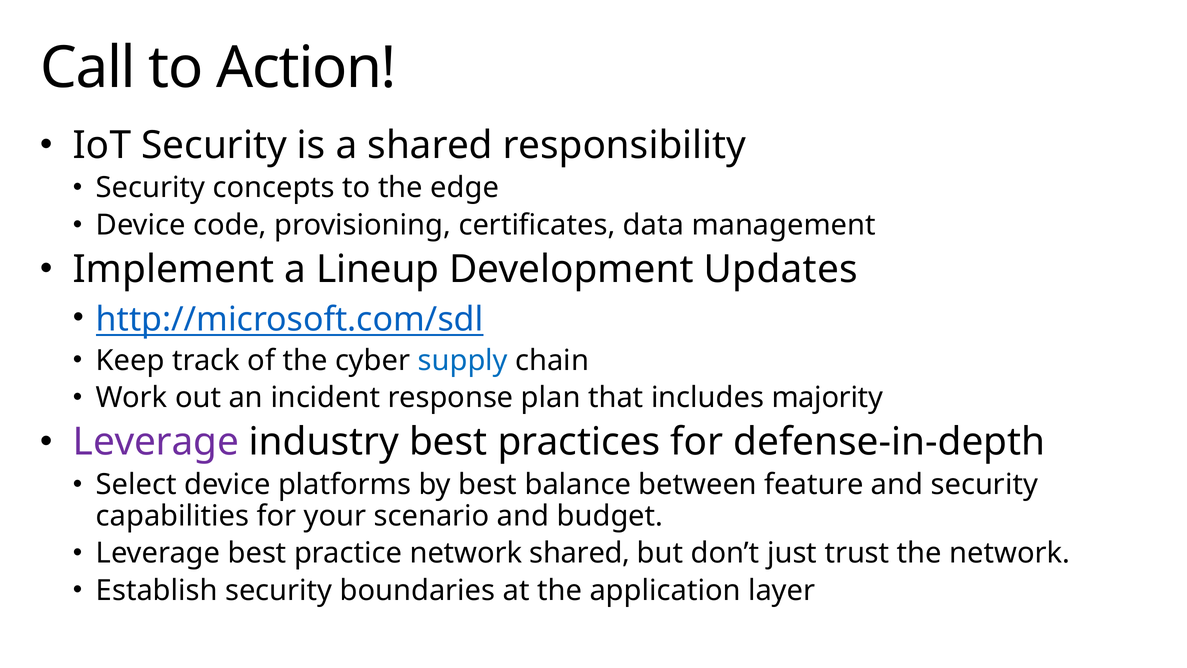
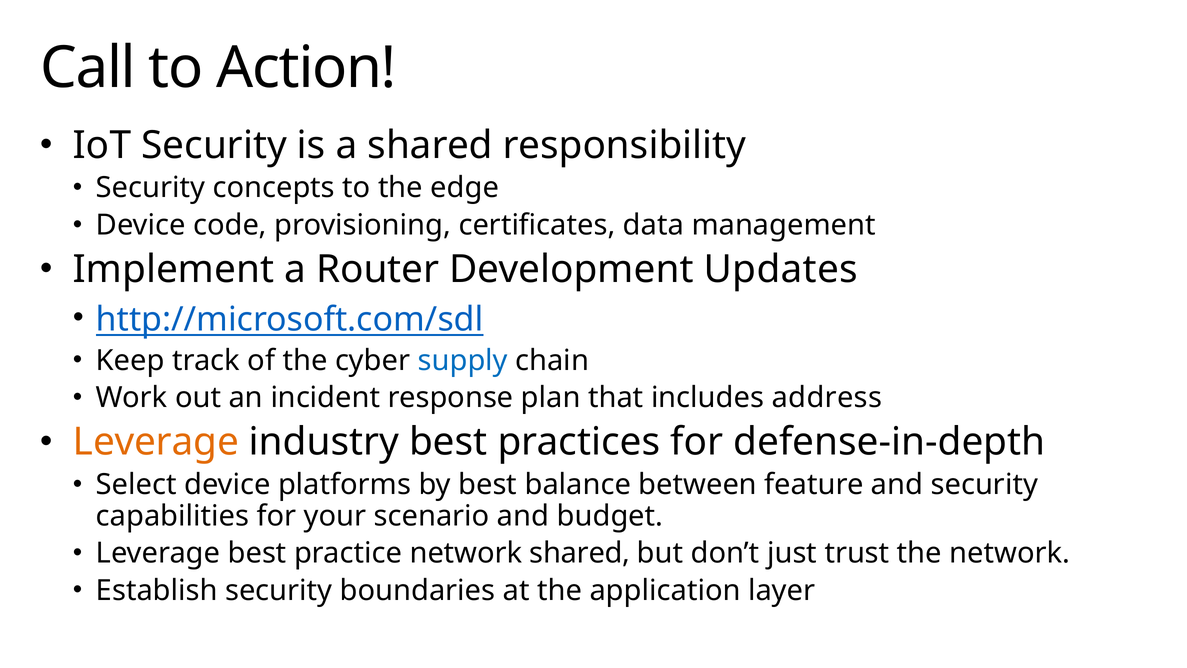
Lineup: Lineup -> Router
majority: majority -> address
Leverage at (156, 442) colour: purple -> orange
